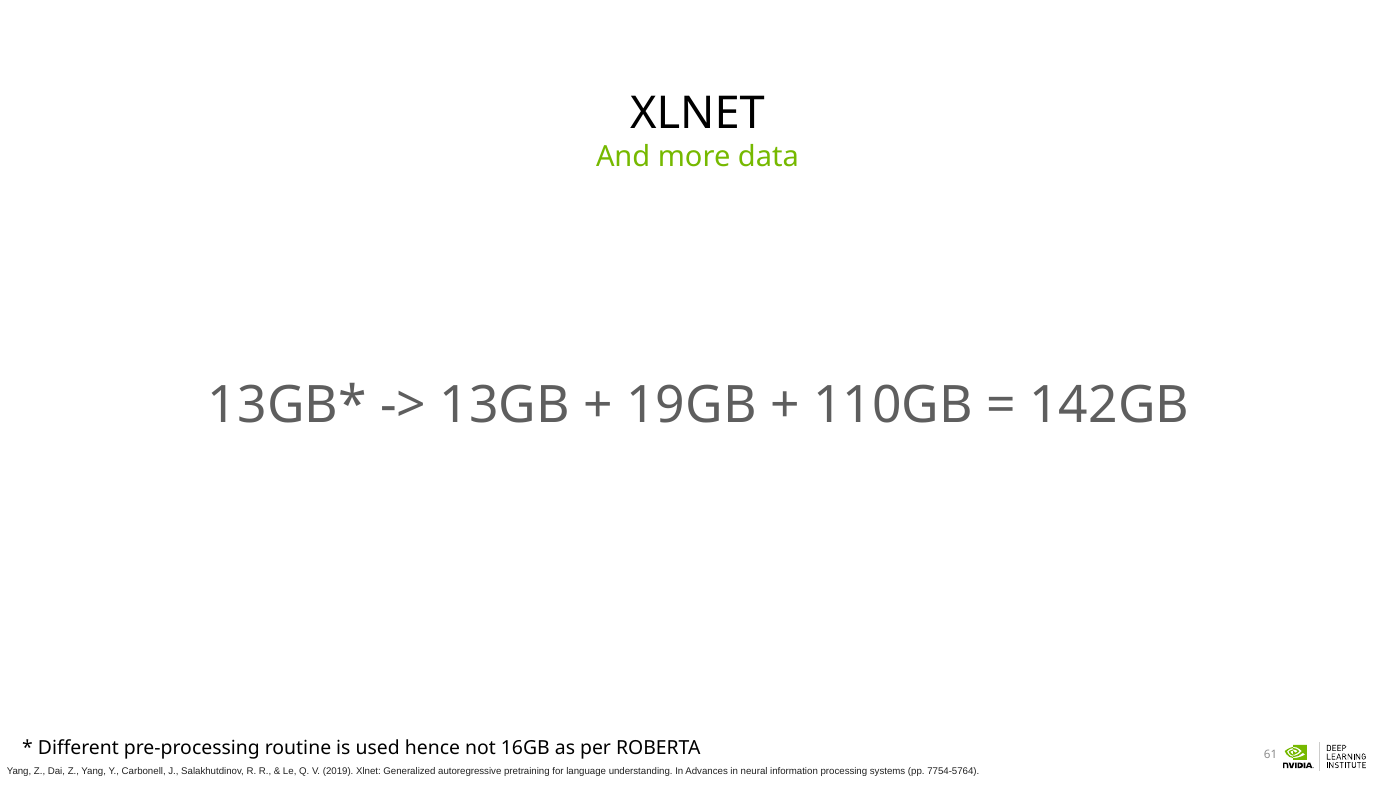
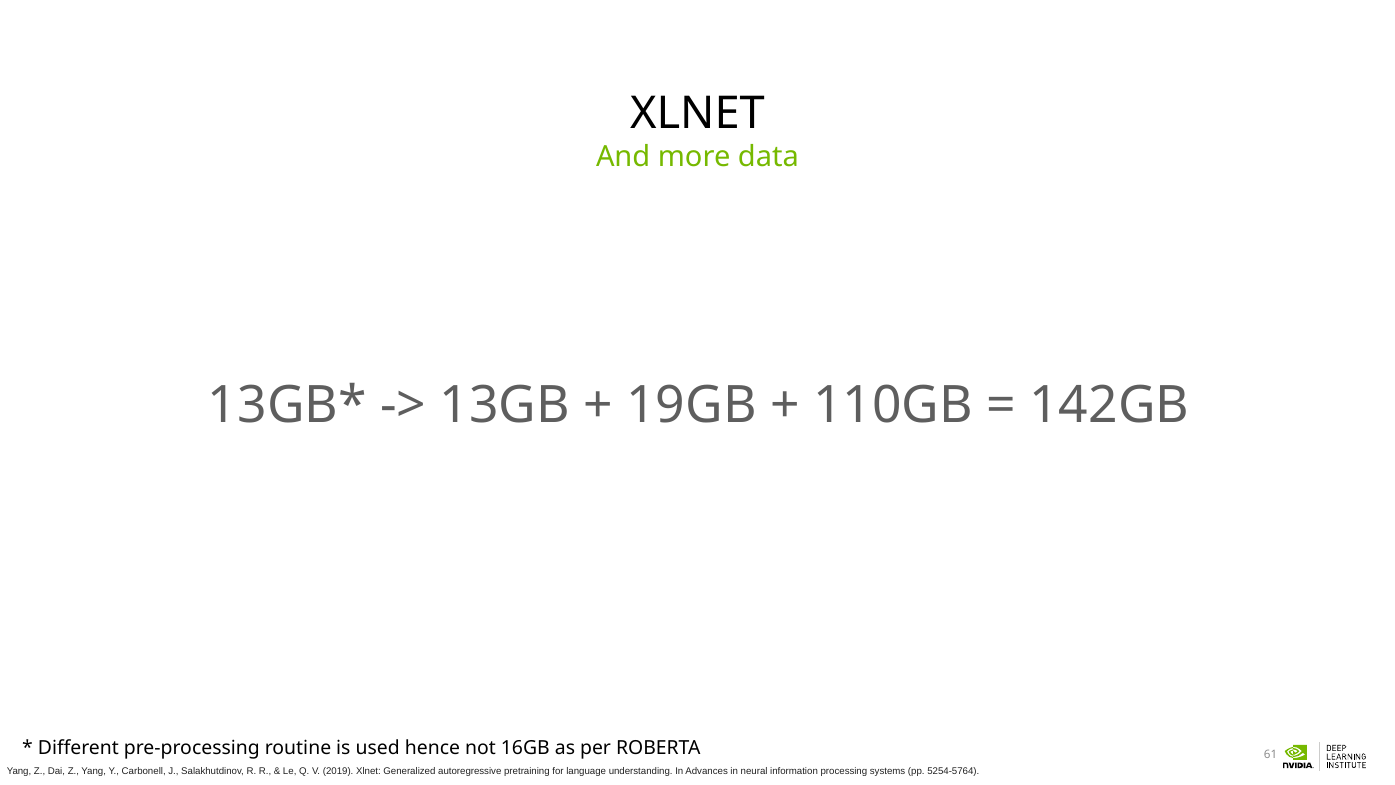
7754-5764: 7754-5764 -> 5254-5764
